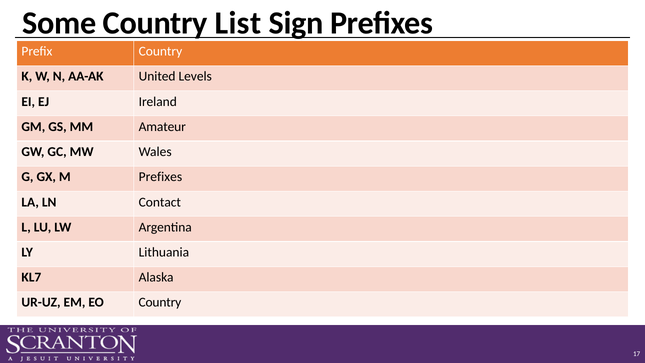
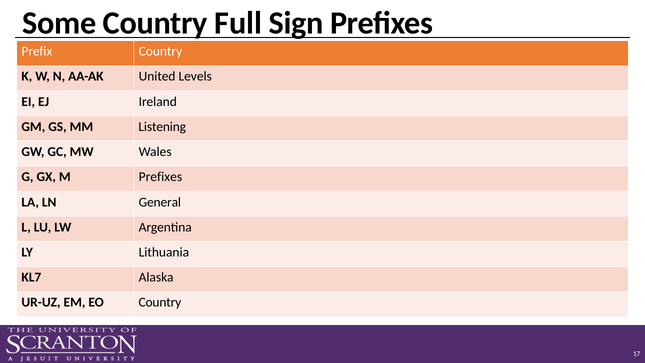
List: List -> Full
Amateur: Amateur -> Listening
Contact: Contact -> General
